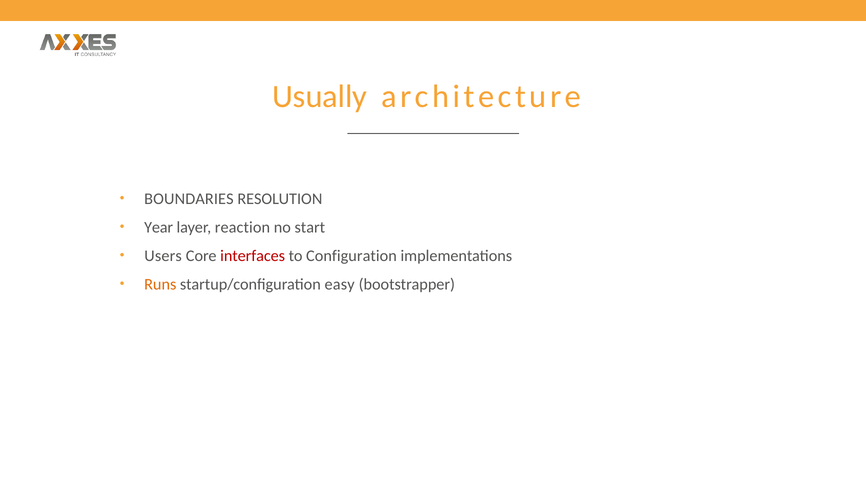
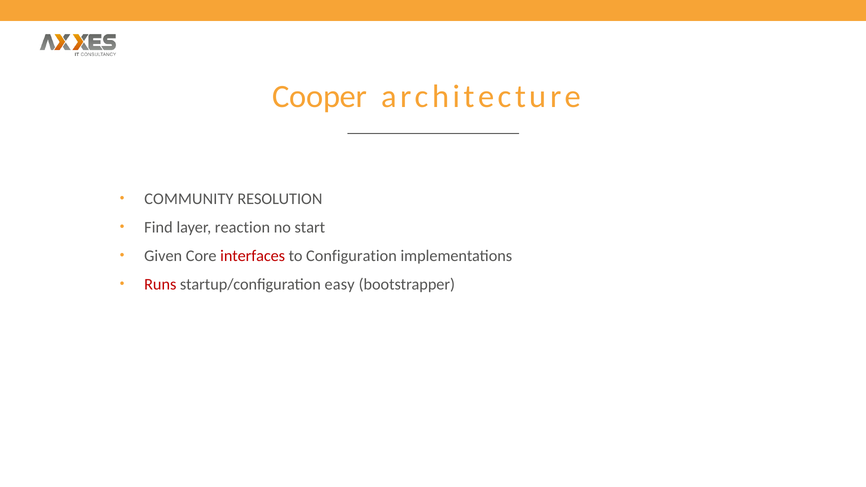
Usually: Usually -> Cooper
BOUNDARIES: BOUNDARIES -> COMMUNITY
Year: Year -> Find
Users: Users -> Given
Runs colour: orange -> red
